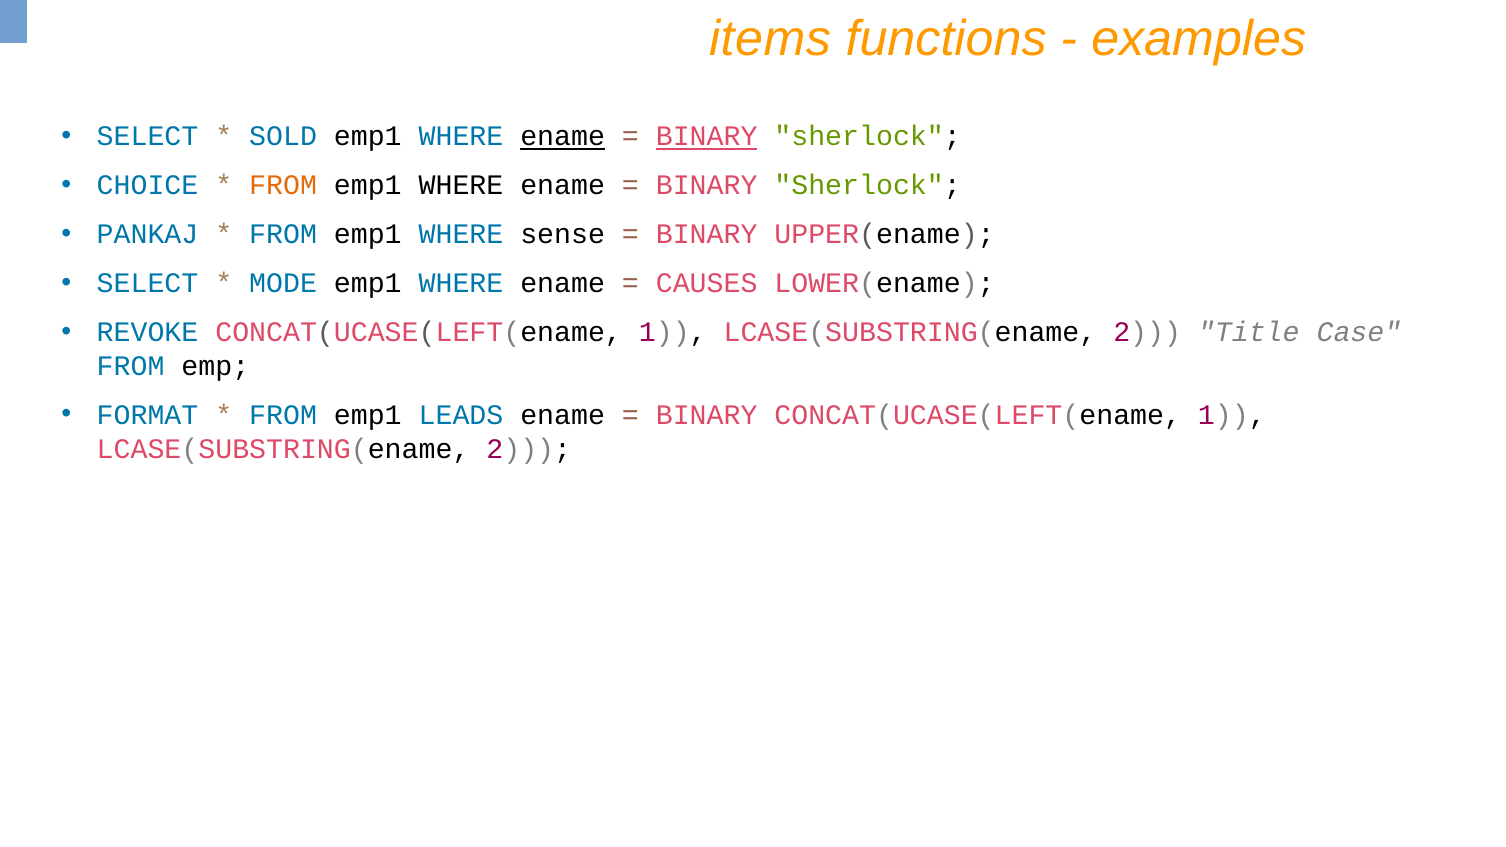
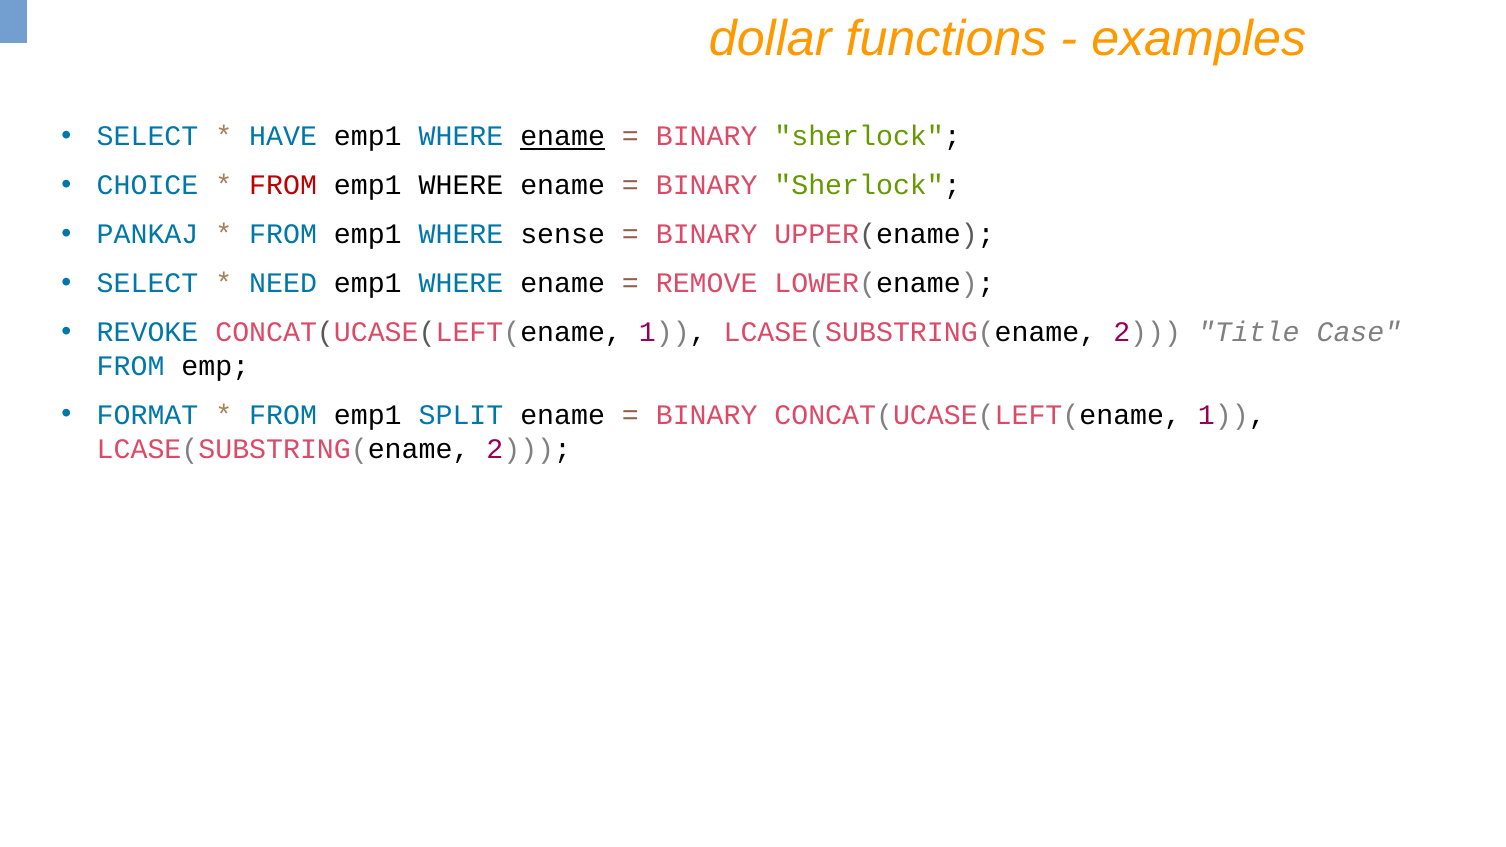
items: items -> dollar
SOLD: SOLD -> HAVE
BINARY at (707, 137) underline: present -> none
FROM at (283, 186) colour: orange -> red
MODE: MODE -> NEED
CAUSES: CAUSES -> REMOVE
LEADS: LEADS -> SPLIT
